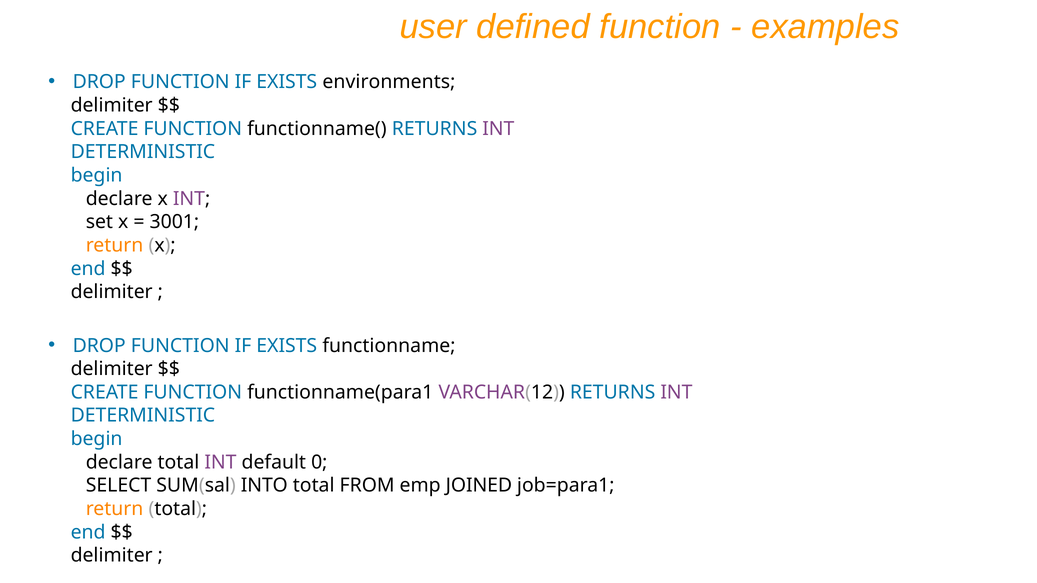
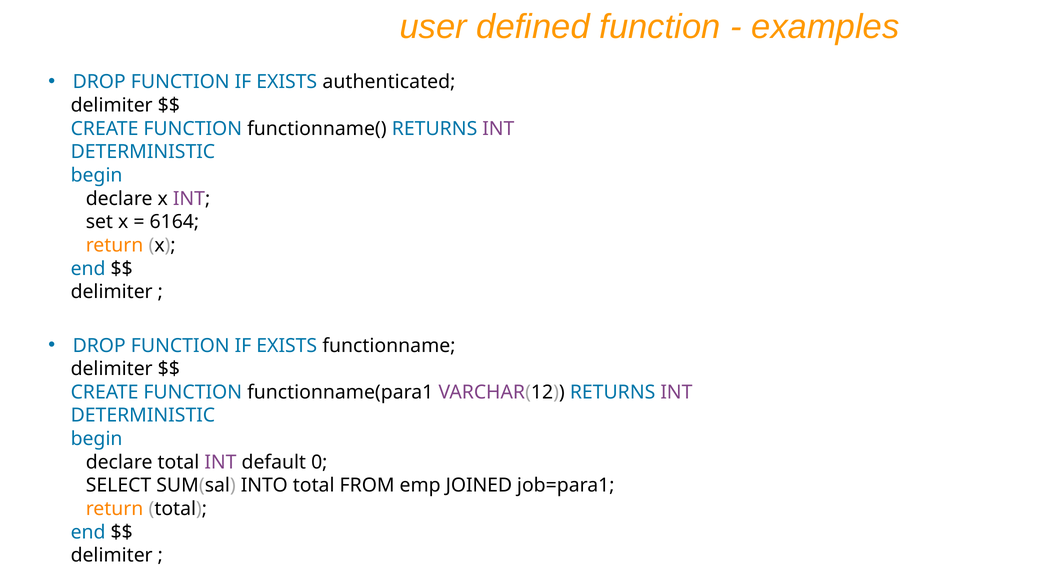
environments: environments -> authenticated
3001: 3001 -> 6164
